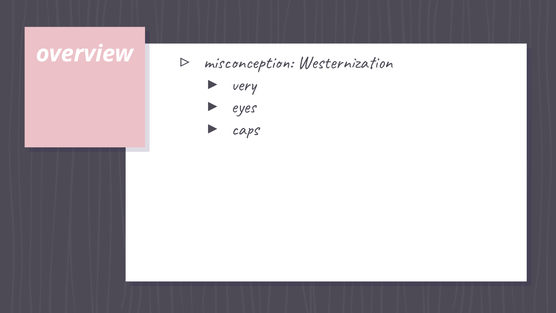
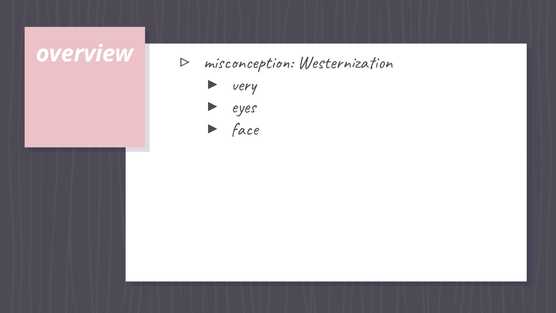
caps: caps -> face
